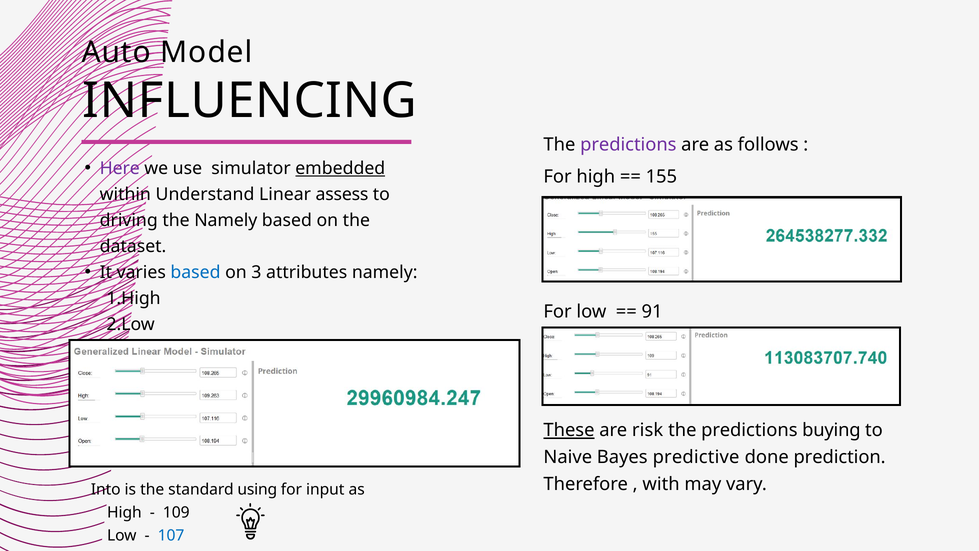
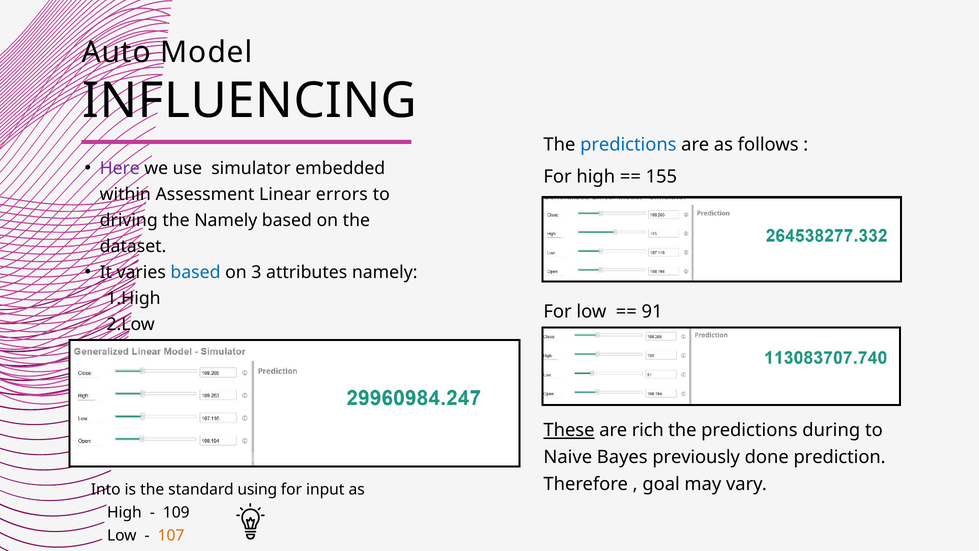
predictions at (628, 145) colour: purple -> blue
embedded underline: present -> none
Understand: Understand -> Assessment
assess: assess -> errors
risk: risk -> rich
buying: buying -> during
predictive: predictive -> previously
with: with -> goal
107 colour: blue -> orange
